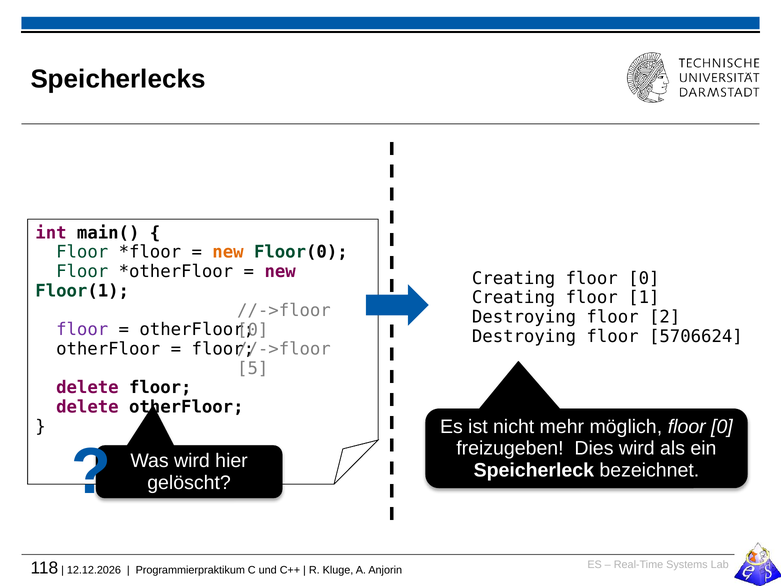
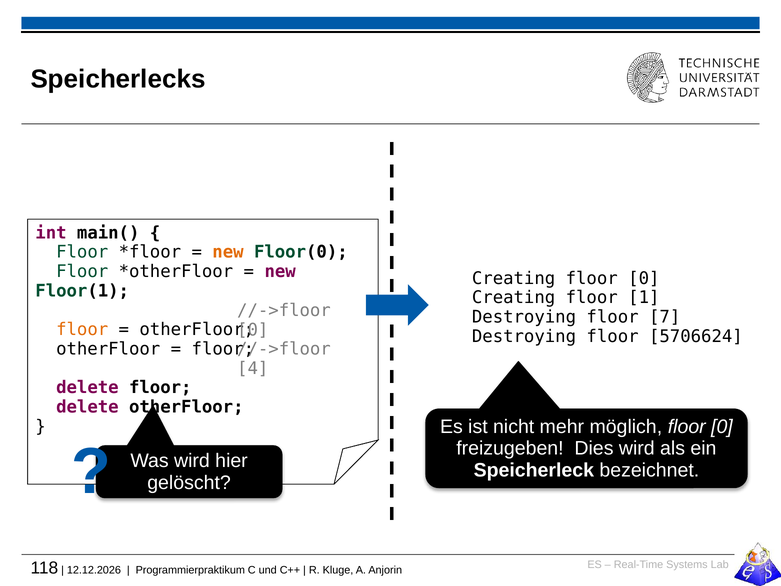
2: 2 -> 7
floor at (82, 330) colour: purple -> orange
5: 5 -> 4
